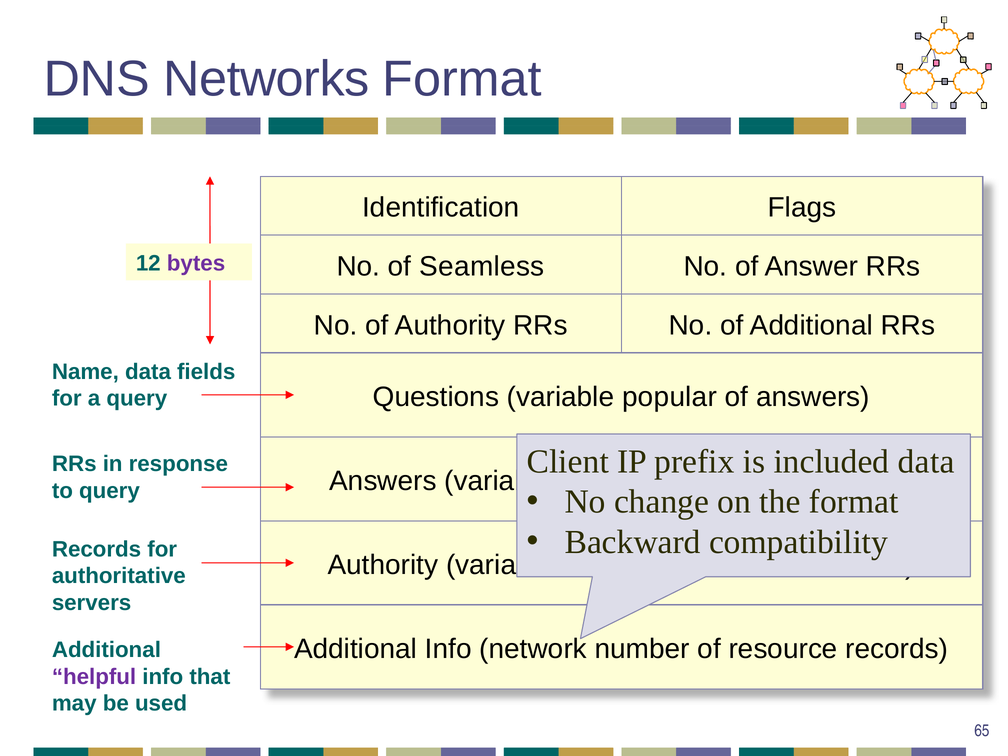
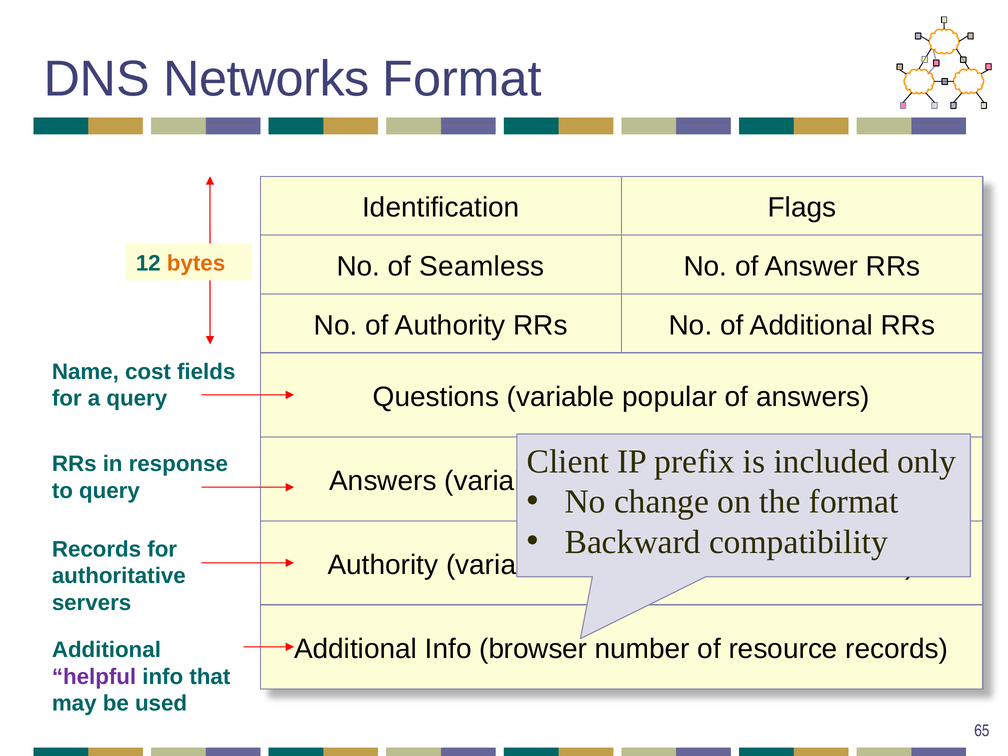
bytes colour: purple -> orange
Name data: data -> cost
included data: data -> only
network: network -> browser
